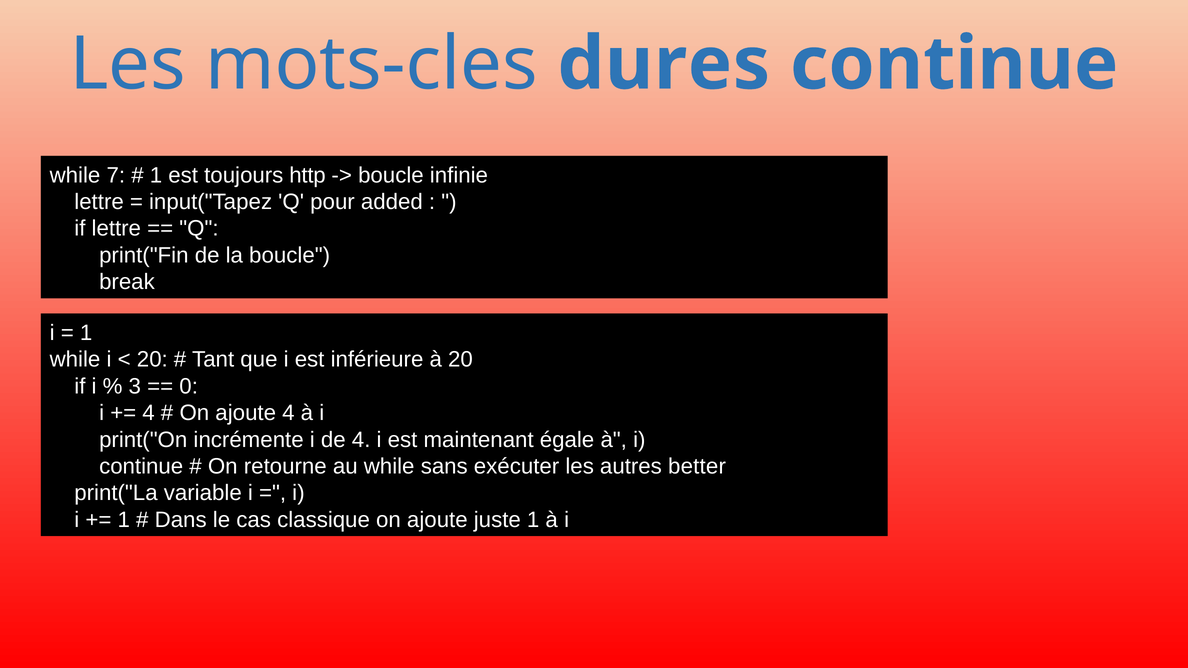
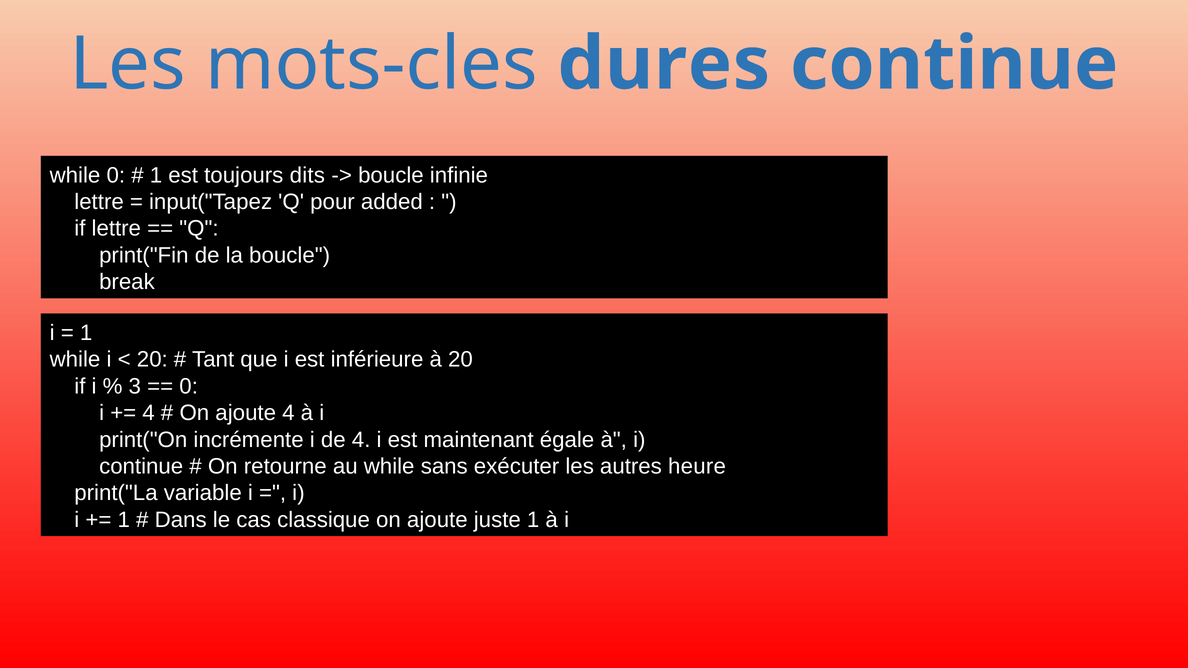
while 7: 7 -> 0
http: http -> dits
better: better -> heure
